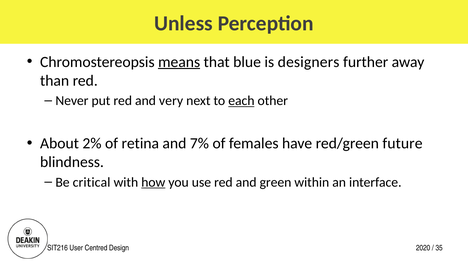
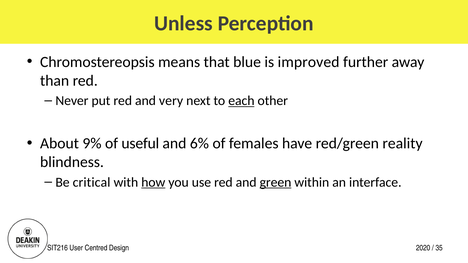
means underline: present -> none
designers: designers -> improved
2%: 2% -> 9%
retina: retina -> useful
7%: 7% -> 6%
future: future -> reality
green underline: none -> present
